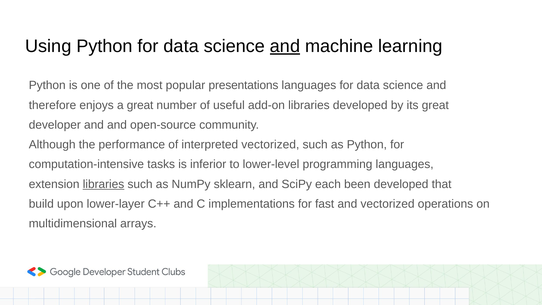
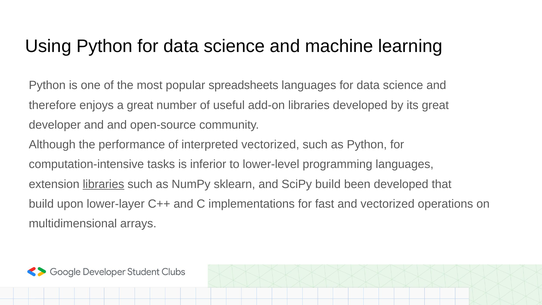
and at (285, 46) underline: present -> none
presentations: presentations -> spreadsheets
SciPy each: each -> build
